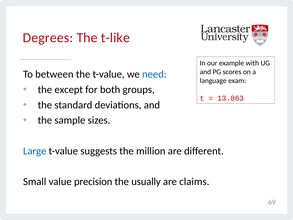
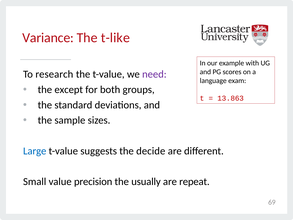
Degrees: Degrees -> Variance
between: between -> research
need colour: blue -> purple
million: million -> decide
claims: claims -> repeat
